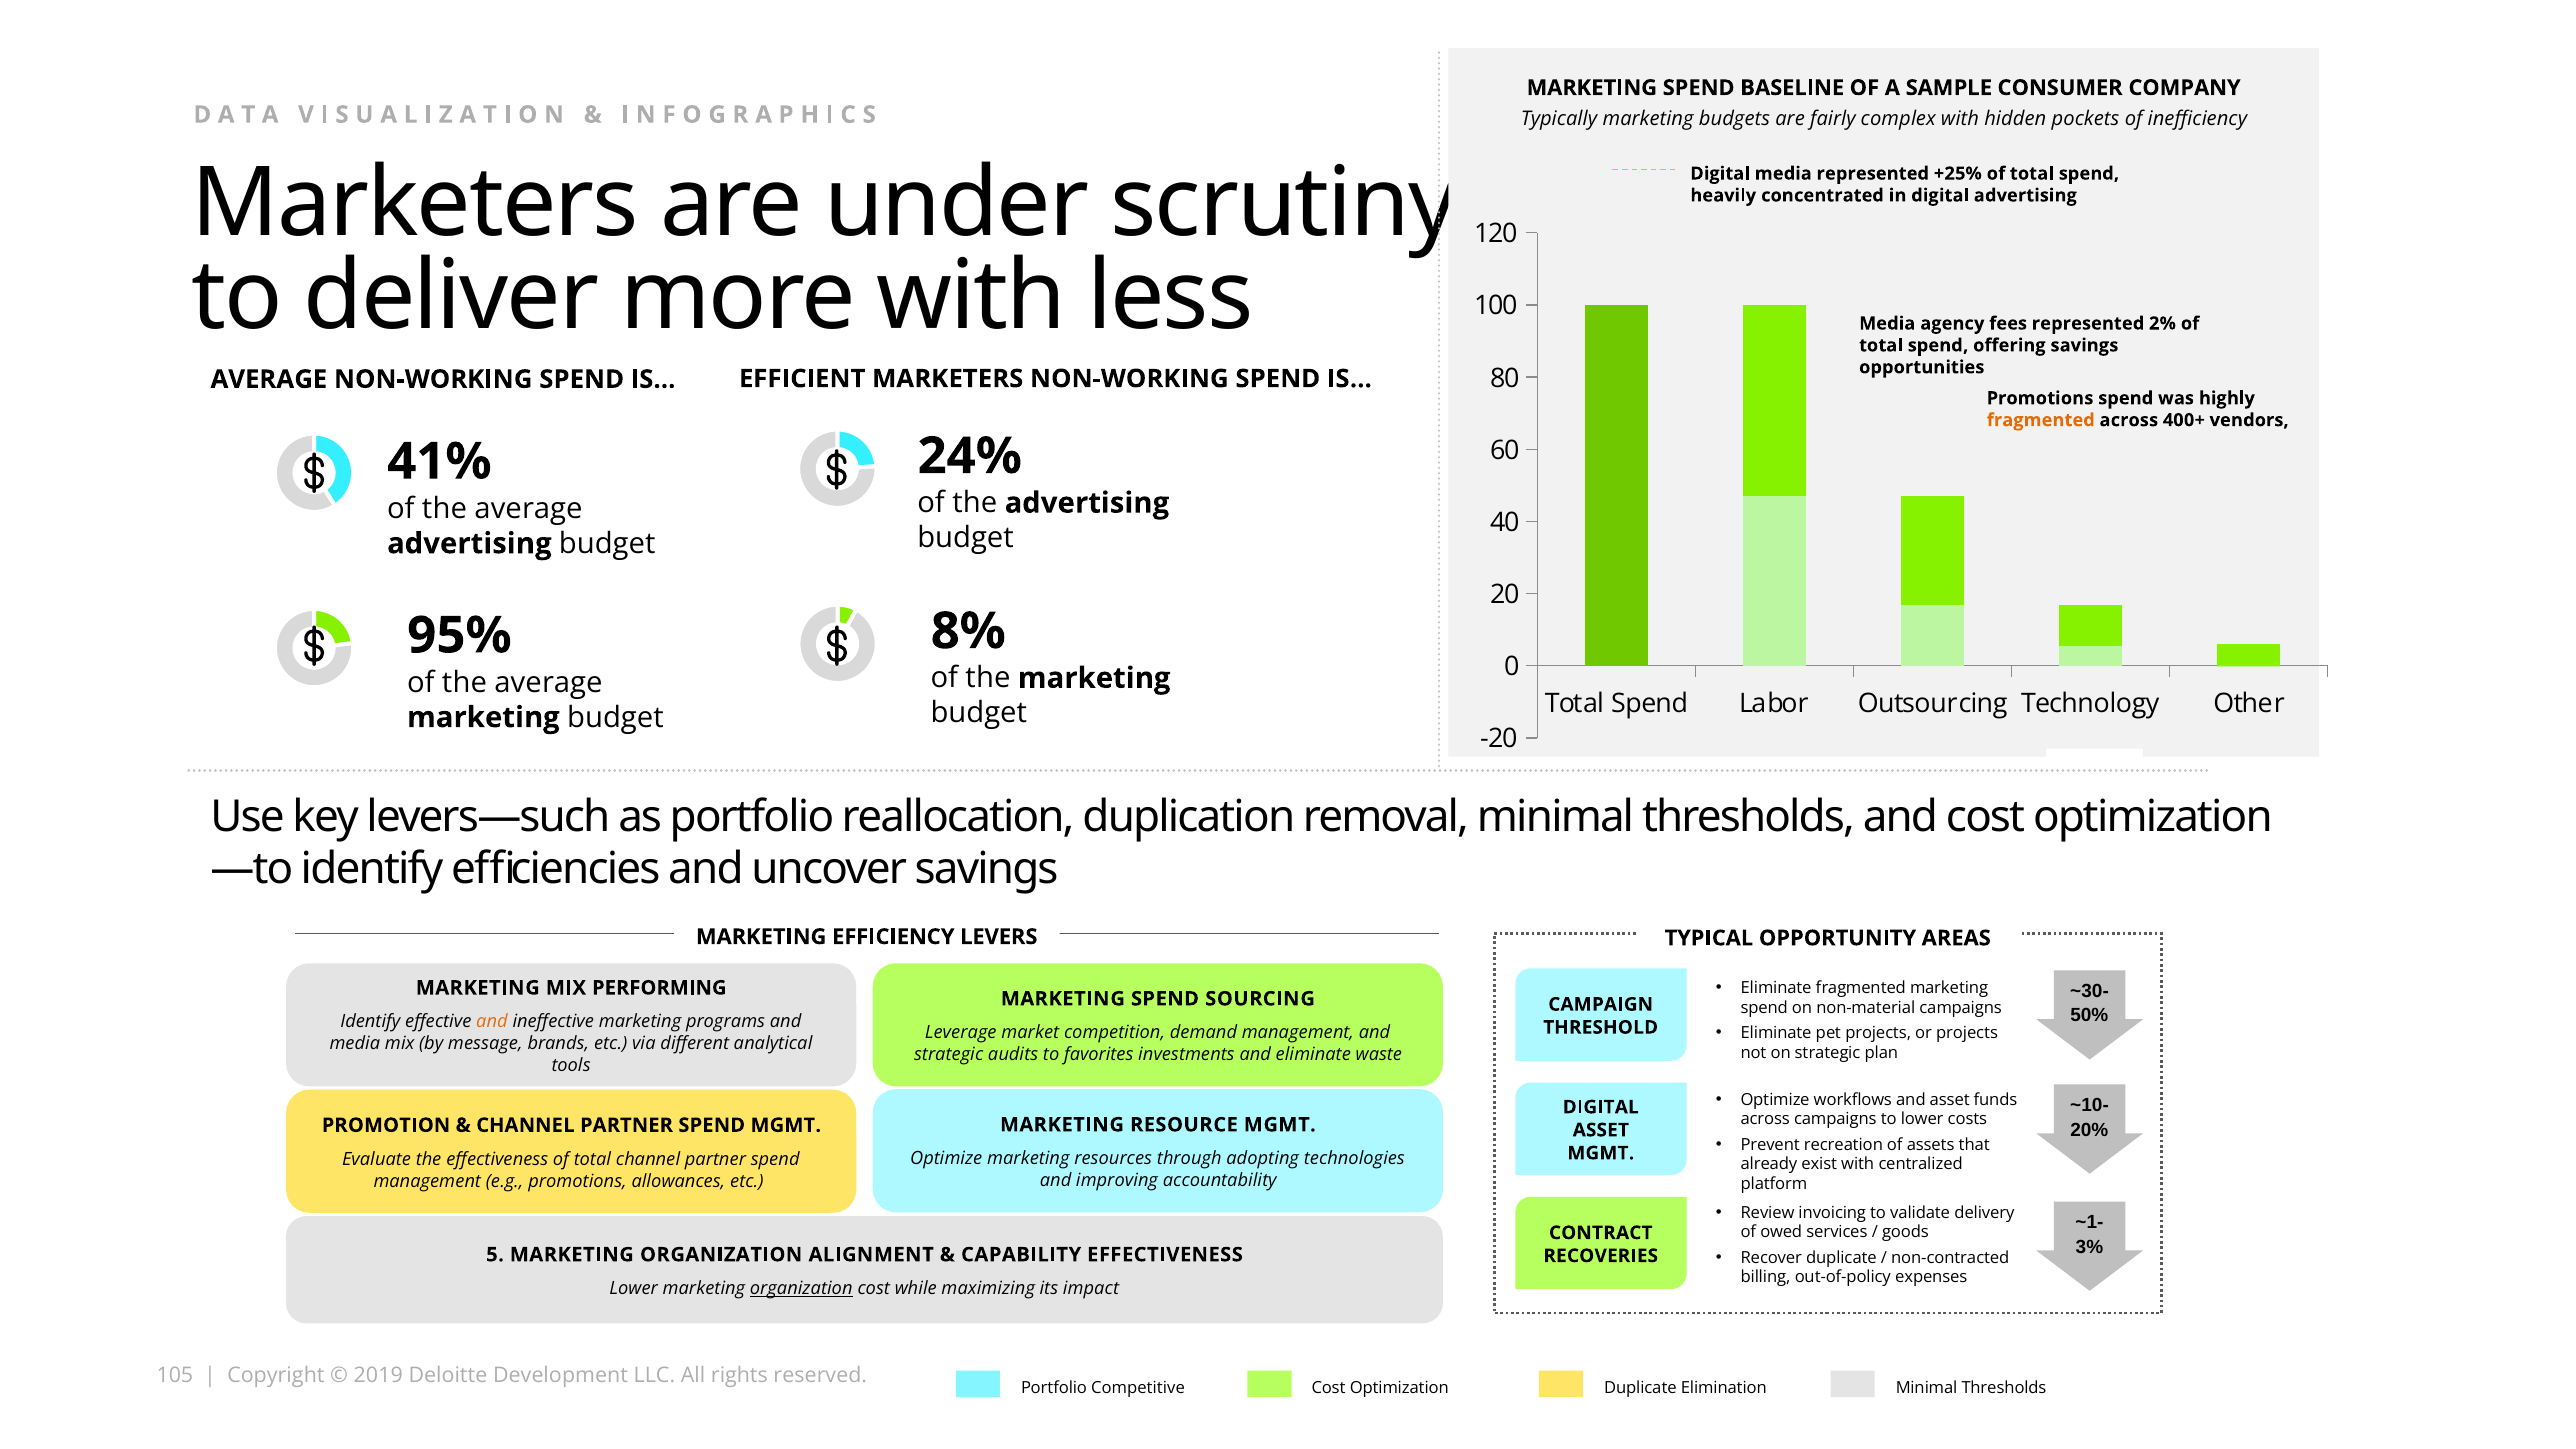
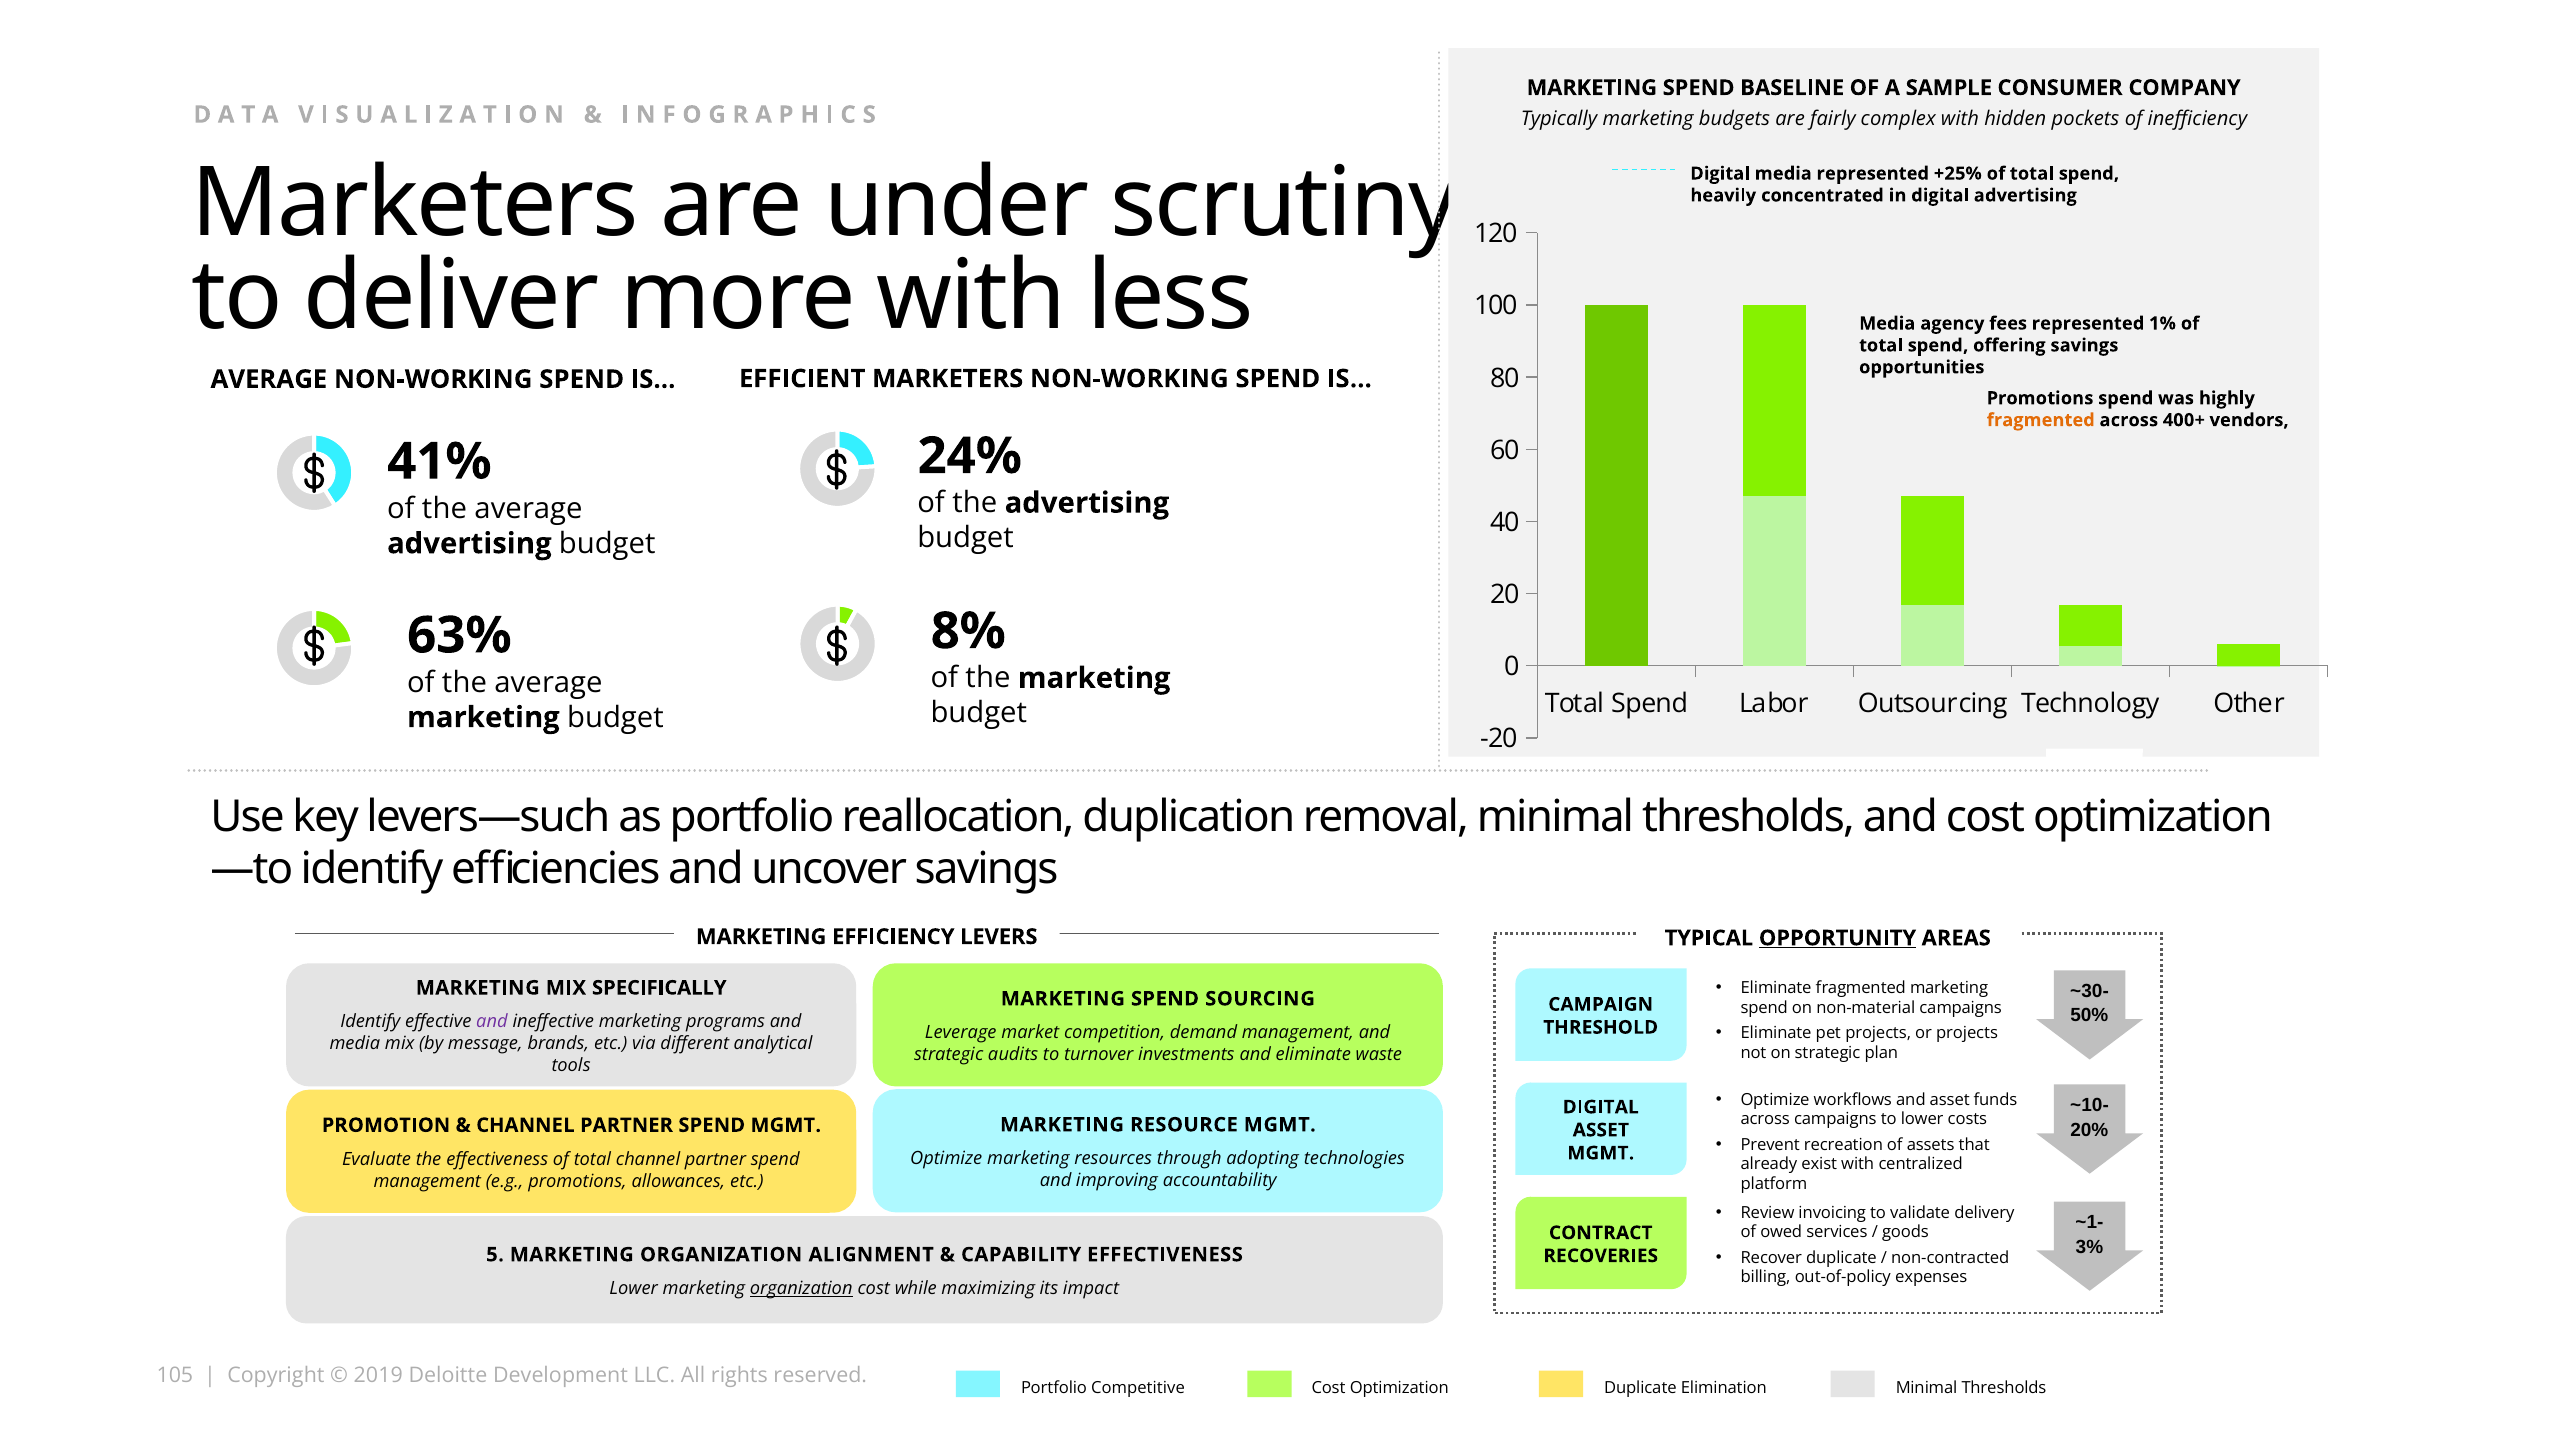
2%: 2% -> 1%
95%: 95% -> 63%
OPPORTUNITY underline: none -> present
PERFORMING: PERFORMING -> SPECIFICALLY
and at (492, 1022) colour: orange -> purple
favorites: favorites -> turnover
